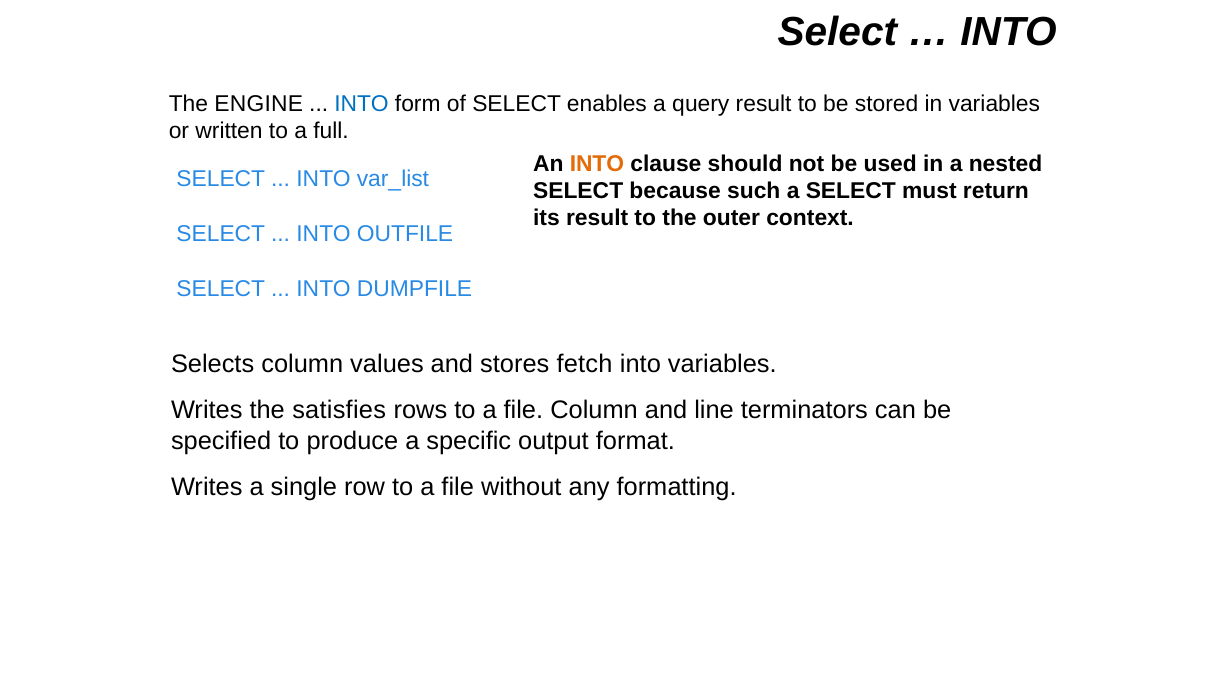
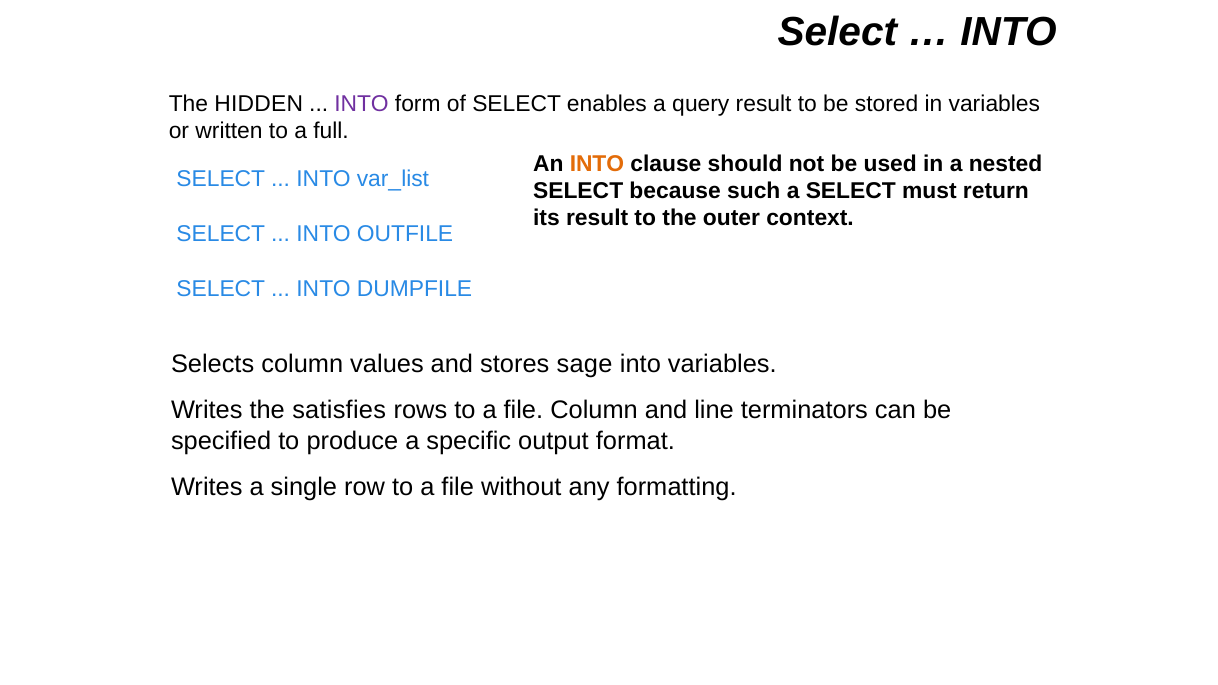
ENGINE: ENGINE -> HIDDEN
INTO at (362, 104) colour: blue -> purple
fetch: fetch -> sage
